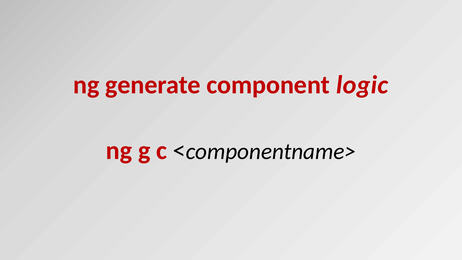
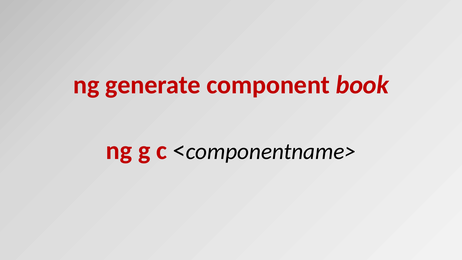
logic: logic -> book
